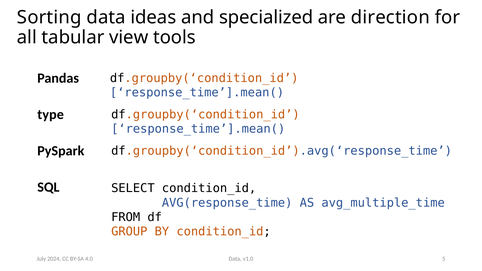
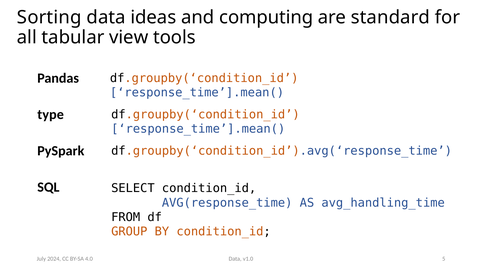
specialized: specialized -> computing
direction: direction -> standard
avg_multiple_time: avg_multiple_time -> avg_handling_time
